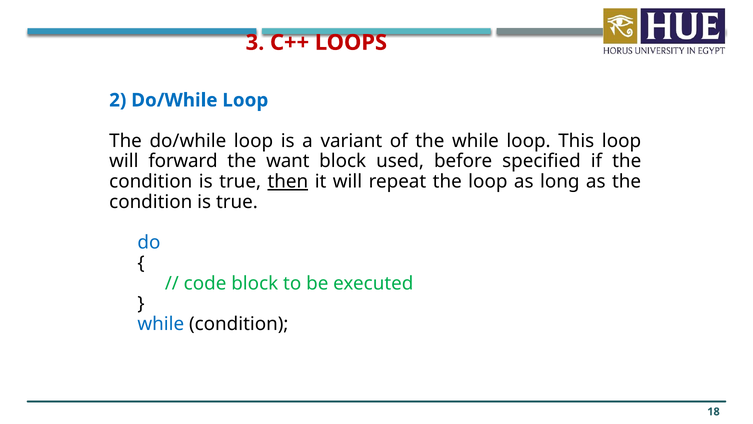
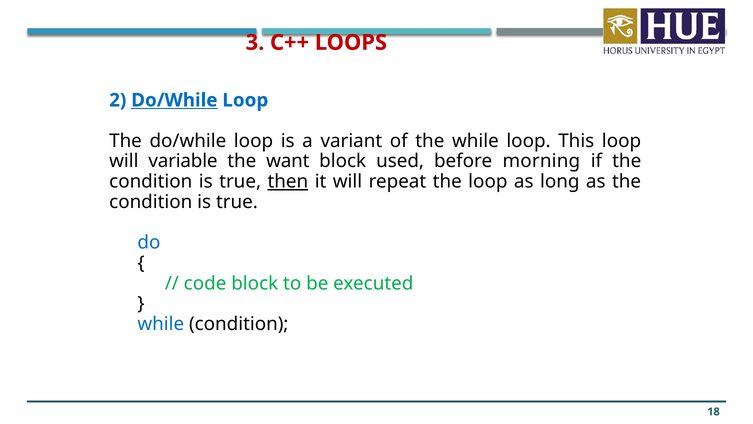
Do/While at (174, 100) underline: none -> present
forward: forward -> variable
specified: specified -> morning
